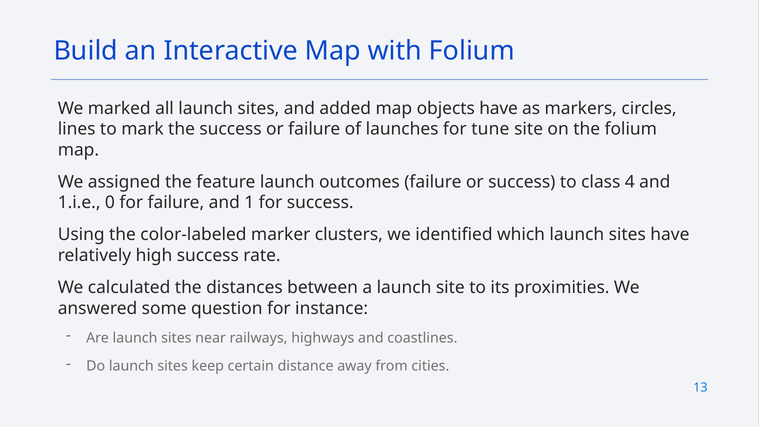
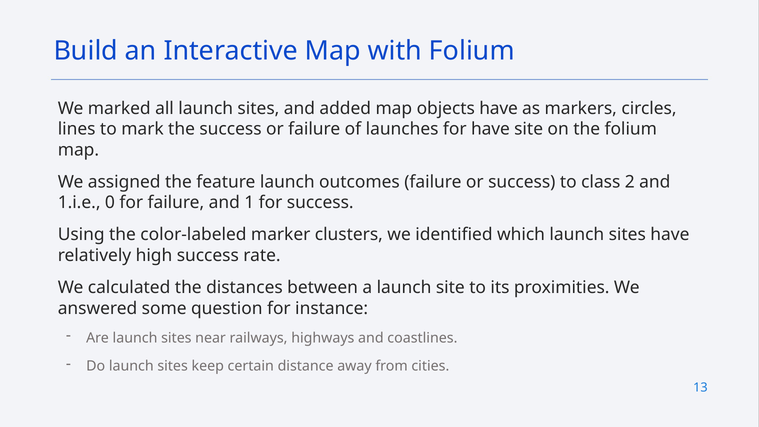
for tune: tune -> have
4: 4 -> 2
